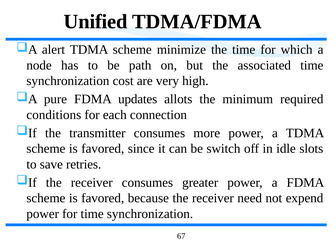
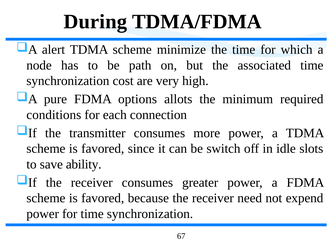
Unified: Unified -> During
updates: updates -> options
retries: retries -> ability
